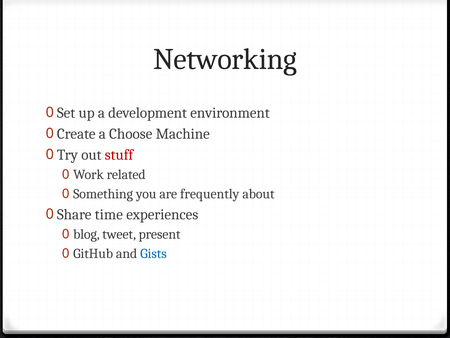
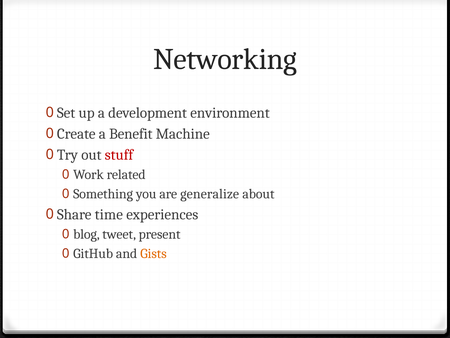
Choose: Choose -> Benefit
frequently: frequently -> generalize
Gists colour: blue -> orange
